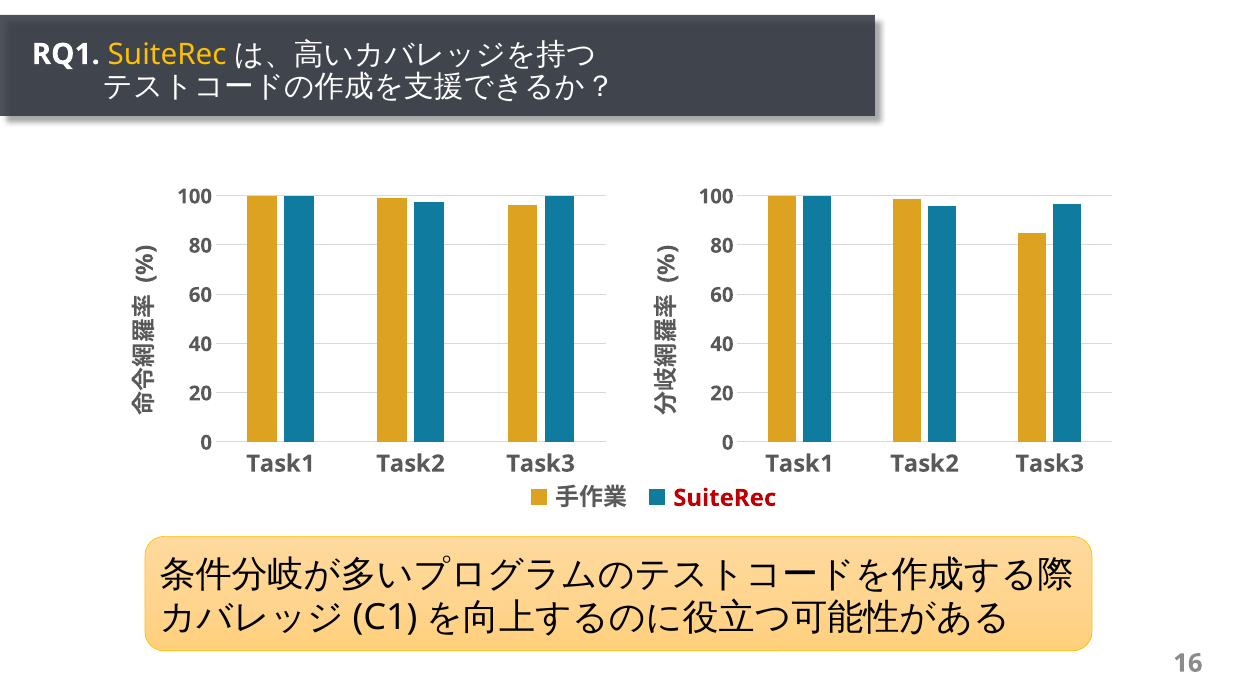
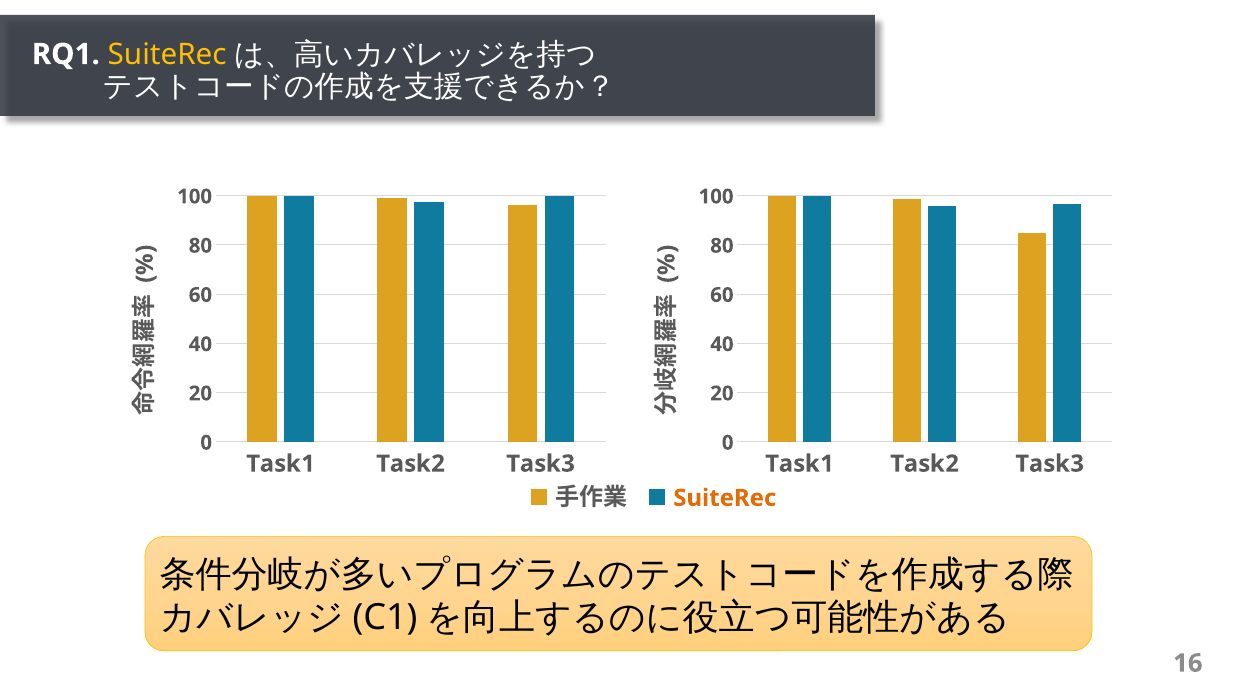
SuiteRec at (725, 498) colour: red -> orange
